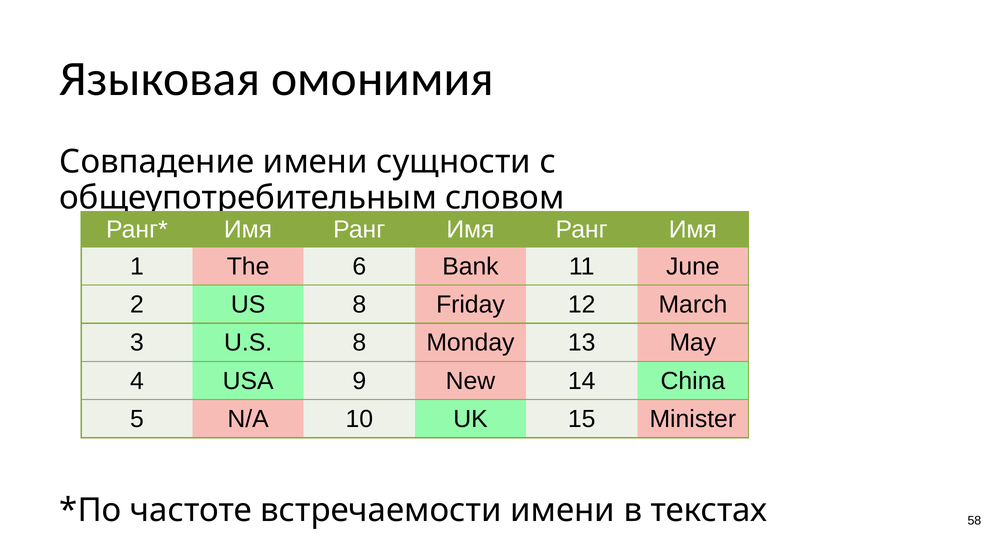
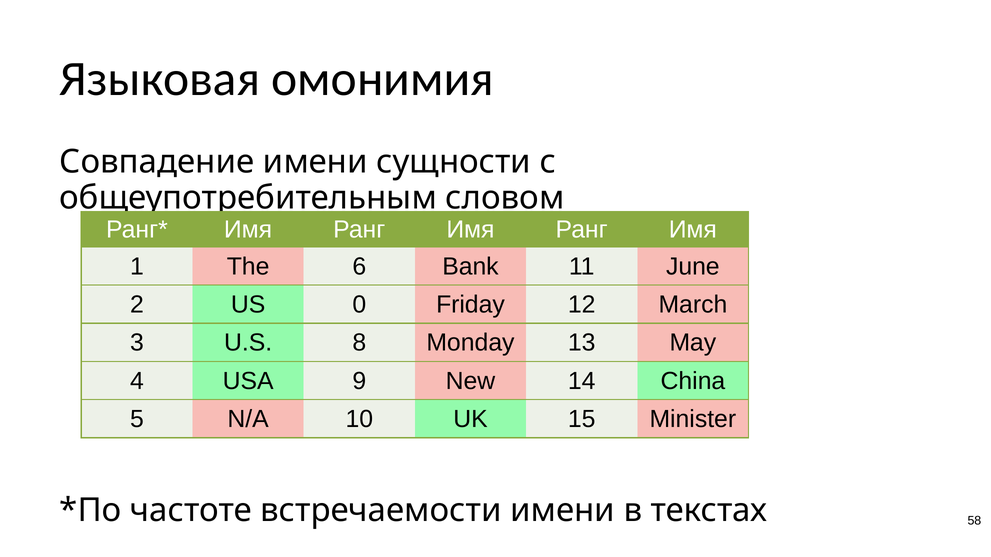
US 8: 8 -> 0
